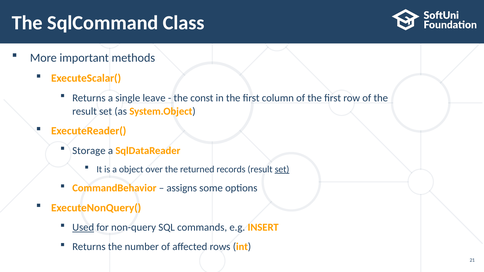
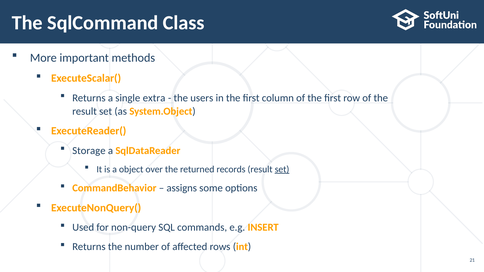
leave: leave -> extra
const: const -> users
Used underline: present -> none
